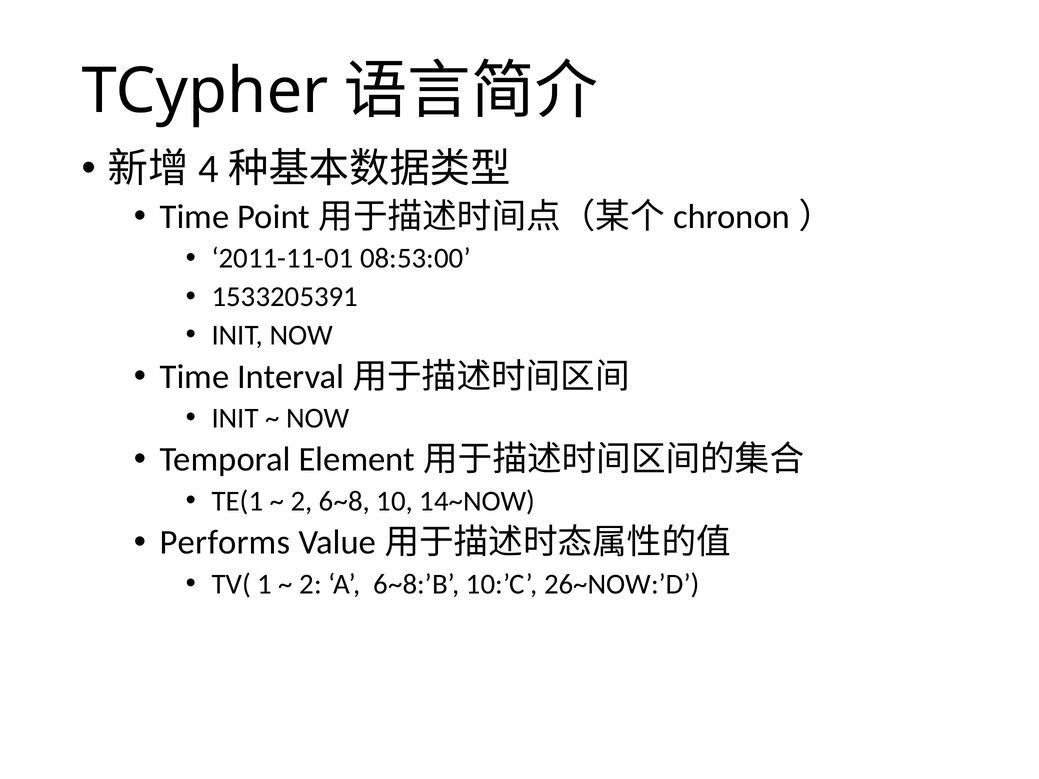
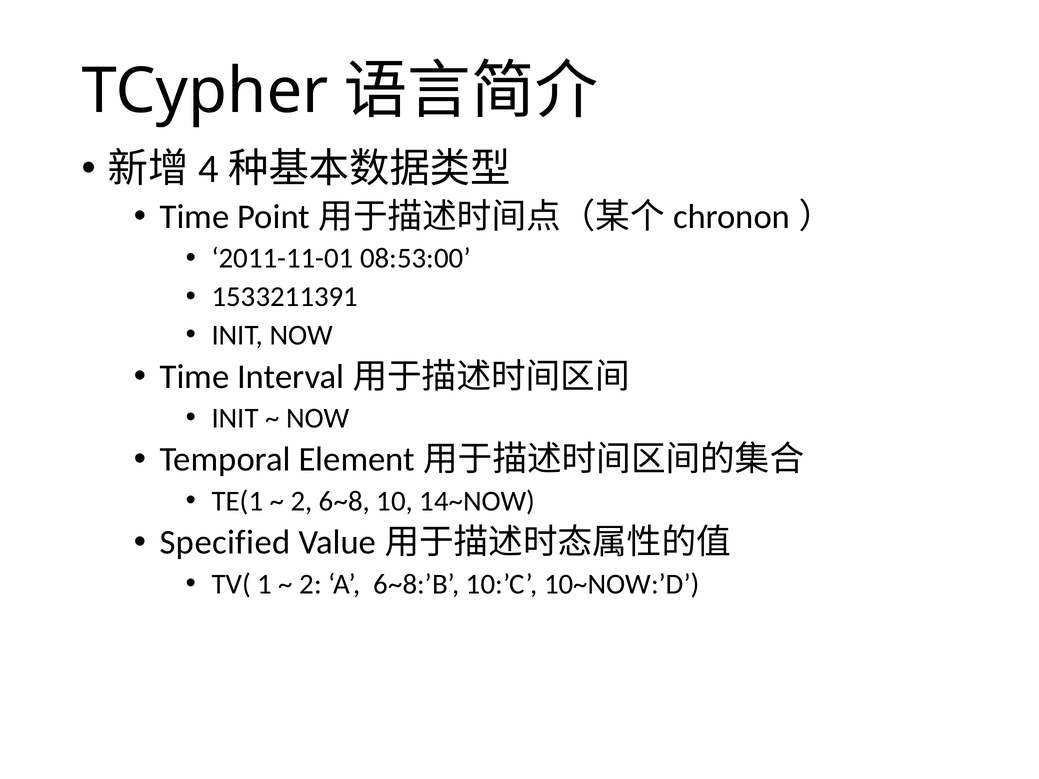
1533205391: 1533205391 -> 1533211391
Performs: Performs -> Specified
26~NOW:’D: 26~NOW:’D -> 10~NOW:’D
